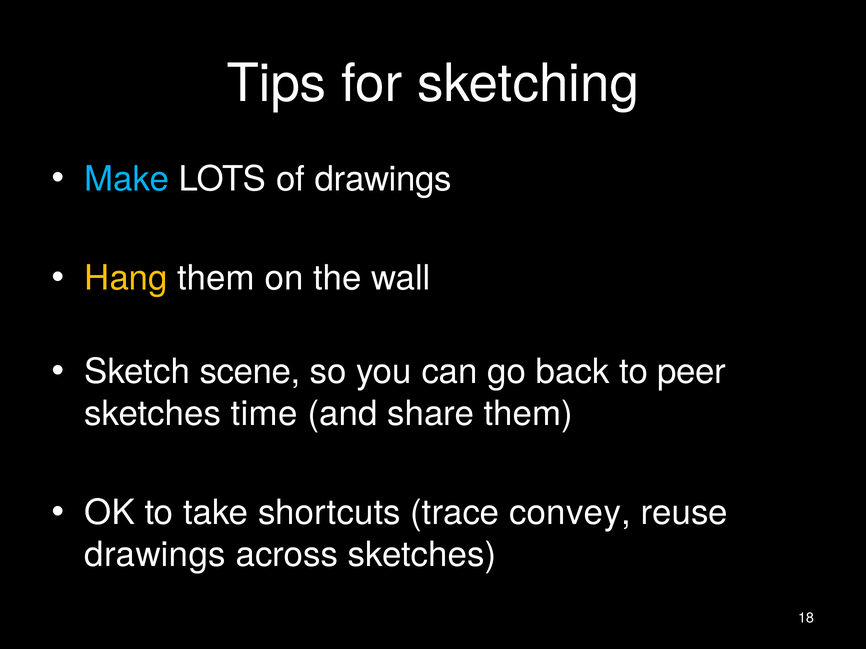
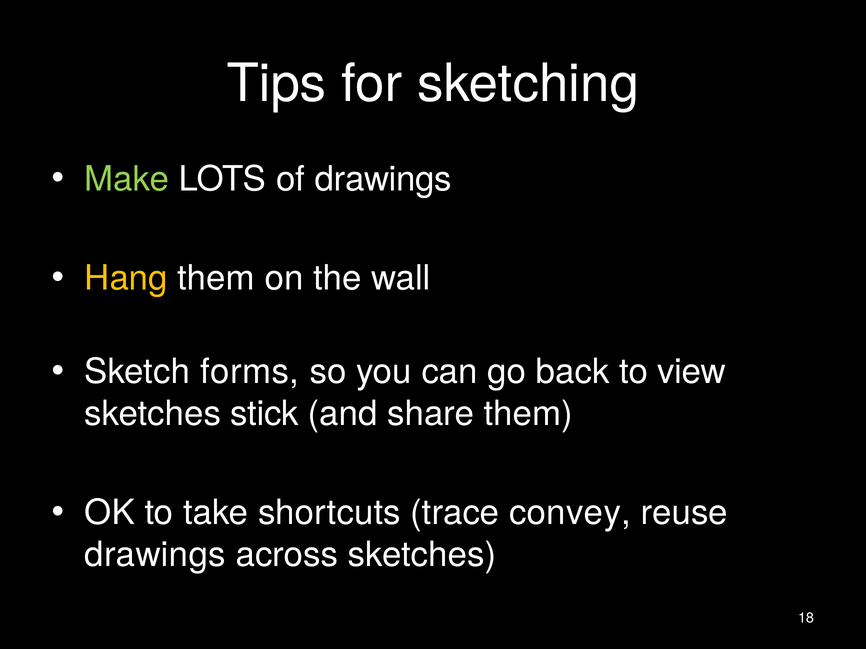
Make colour: light blue -> light green
scene: scene -> forms
peer: peer -> view
time: time -> stick
